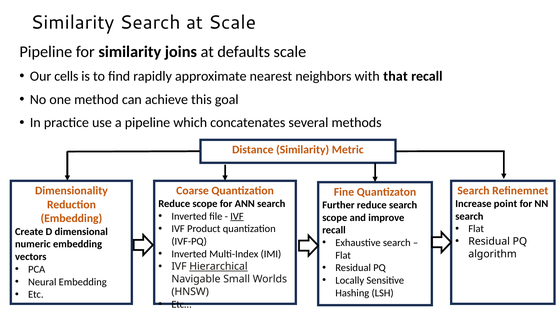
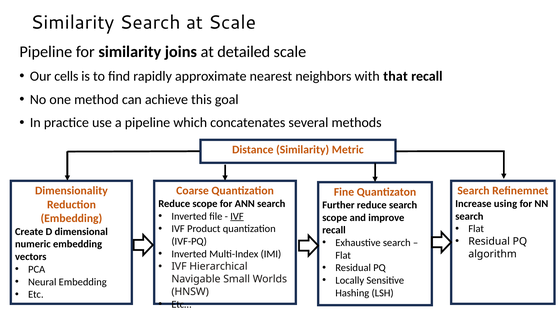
defaults: defaults -> detailed
point: point -> using
Hierarchical underline: present -> none
